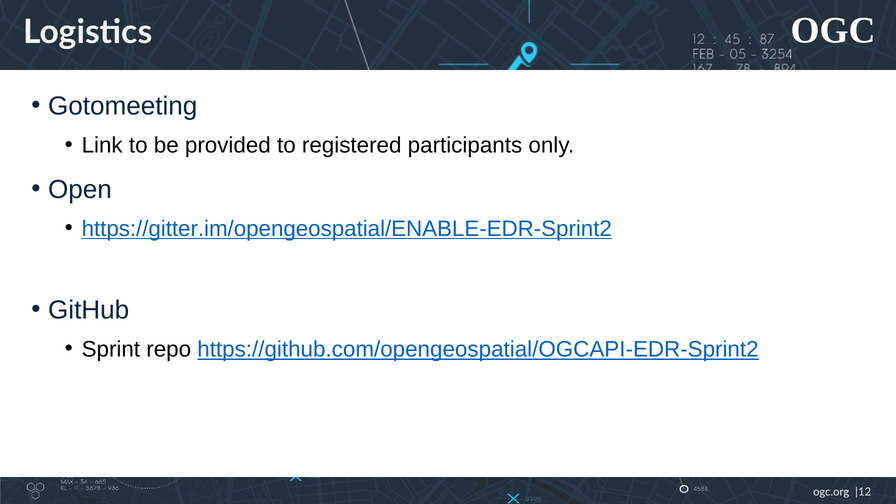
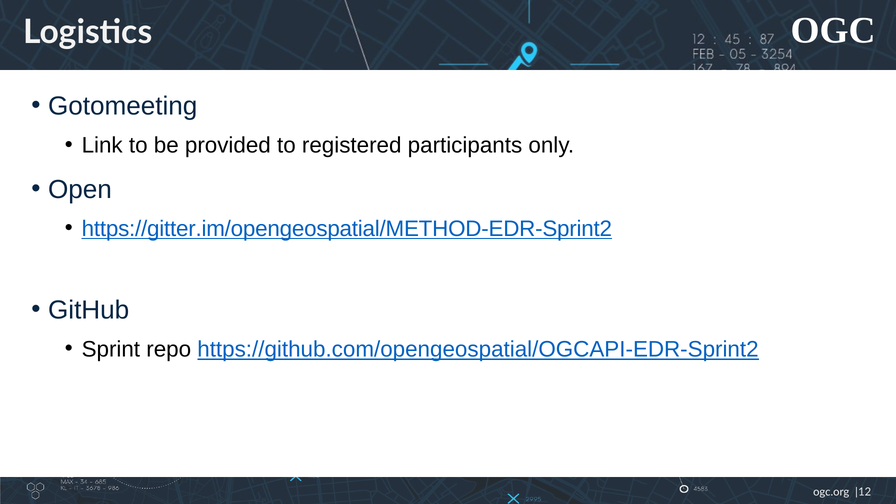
https://gitter.im/opengeospatial/ENABLE-EDR-Sprint2: https://gitter.im/opengeospatial/ENABLE-EDR-Sprint2 -> https://gitter.im/opengeospatial/METHOD-EDR-Sprint2
